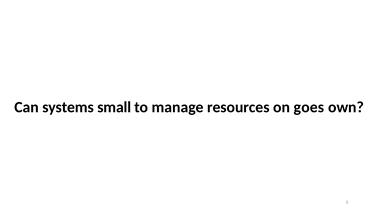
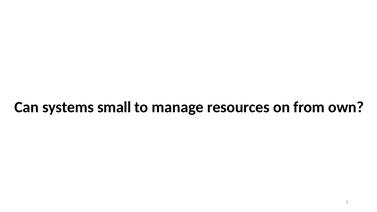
goes: goes -> from
